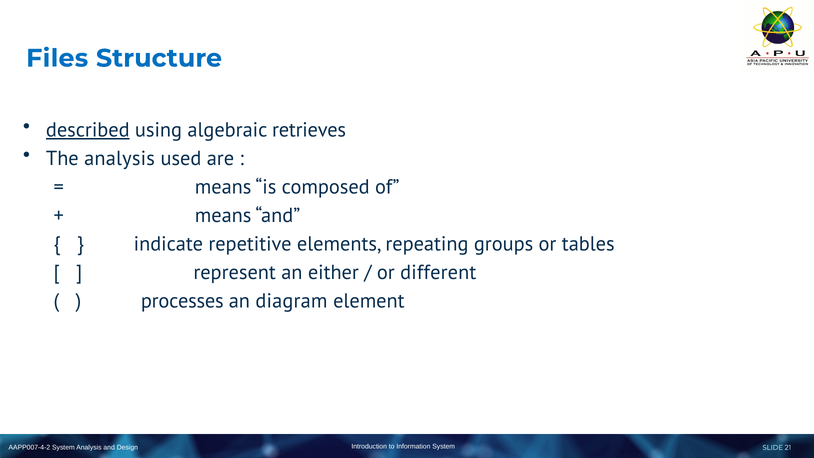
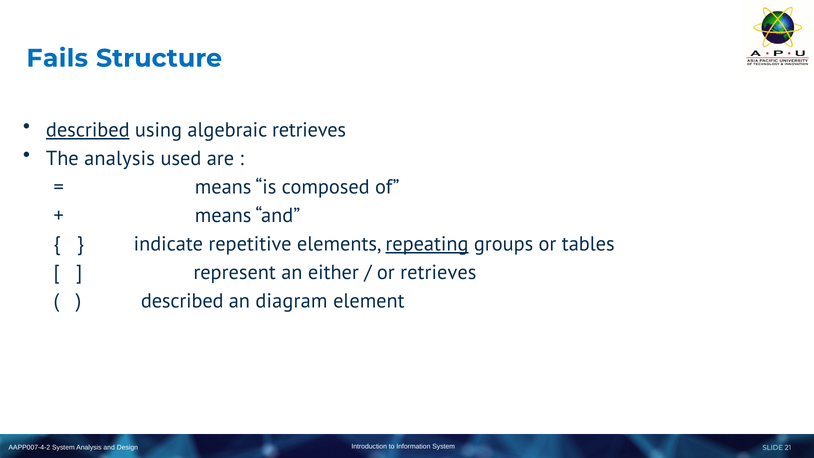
Files: Files -> Fails
repeating underline: none -> present
or different: different -> retrieves
processes at (182, 301): processes -> described
